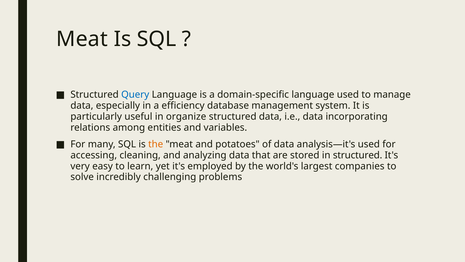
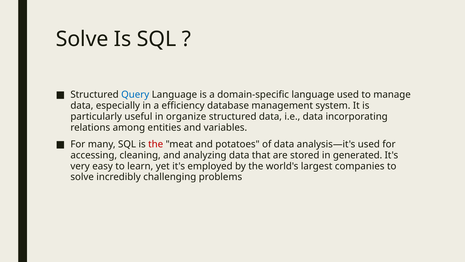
Meat at (82, 39): Meat -> Solve
the at (156, 144) colour: orange -> red
in structured: structured -> generated
